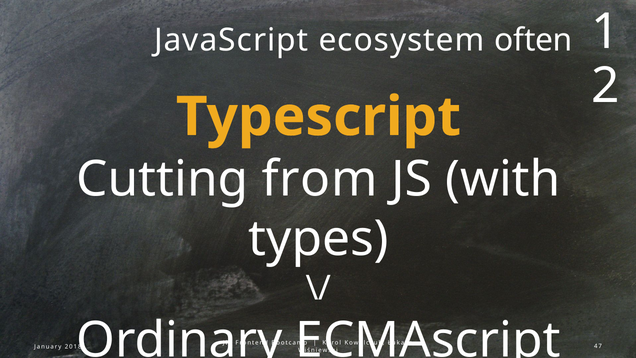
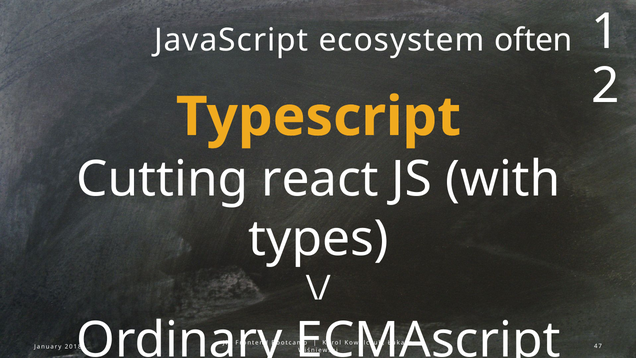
from: from -> react
